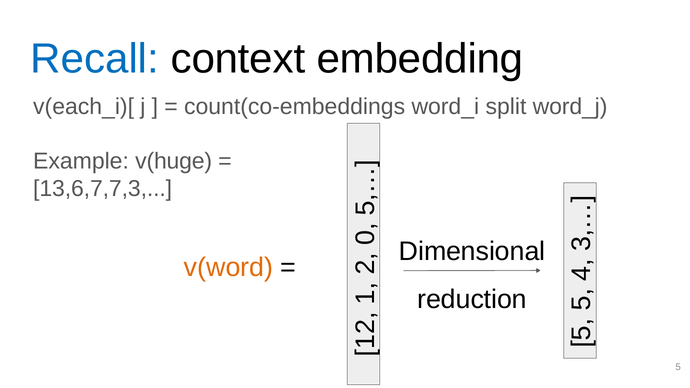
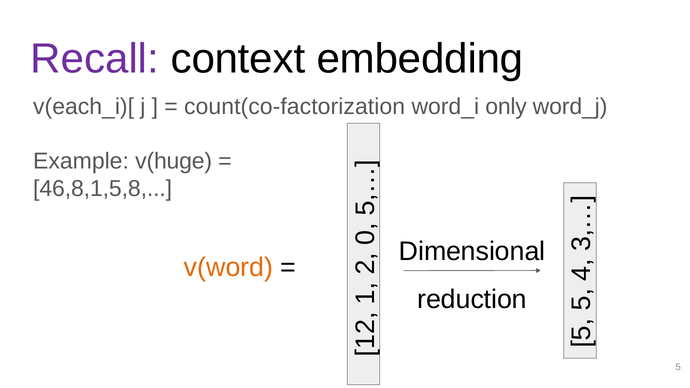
Recall colour: blue -> purple
count(co-embeddings: count(co-embeddings -> count(co-factorization
split: split -> only
13,6,7,7,3: 13,6,7,7,3 -> 46,8,1,5,8
